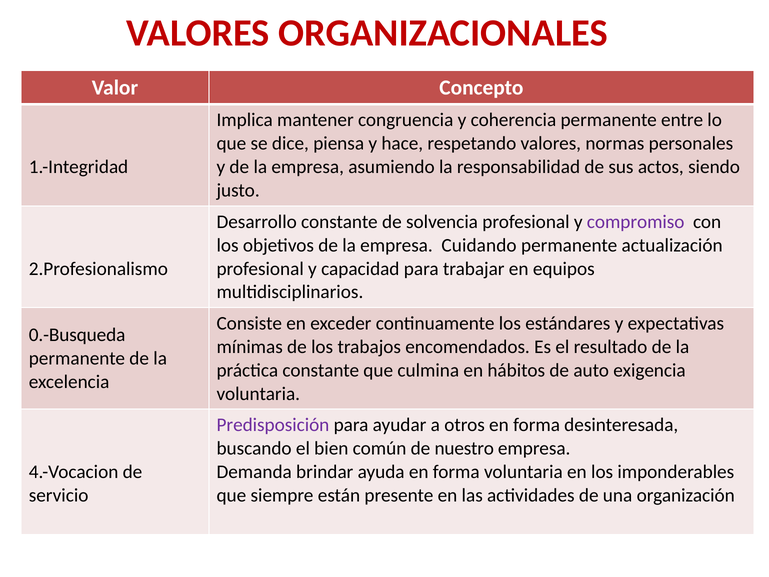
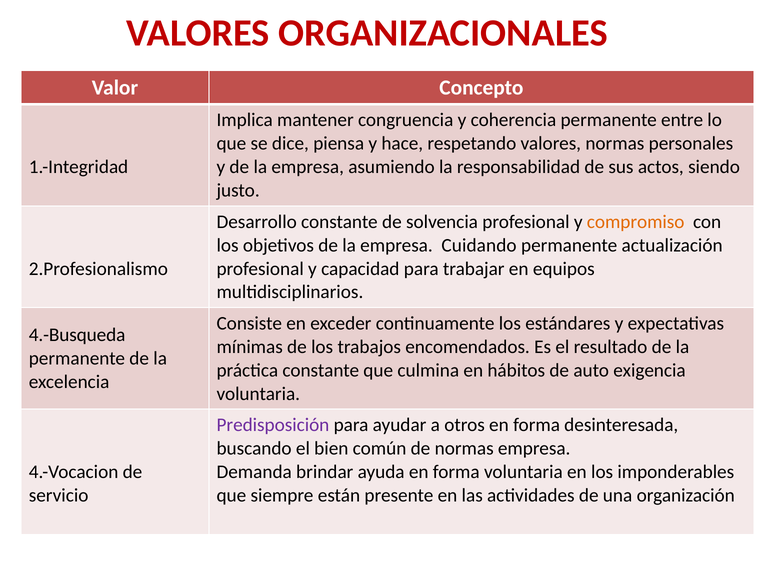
compromiso colour: purple -> orange
0.-Busqueda: 0.-Busqueda -> 4.-Busqueda
de nuestro: nuestro -> normas
